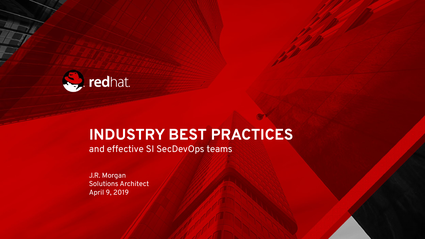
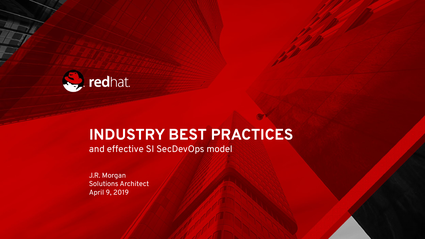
teams: teams -> model
